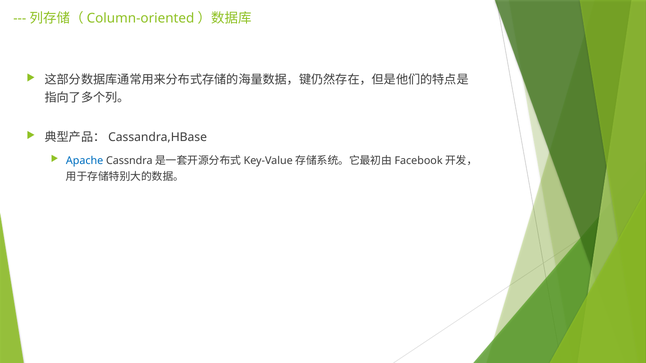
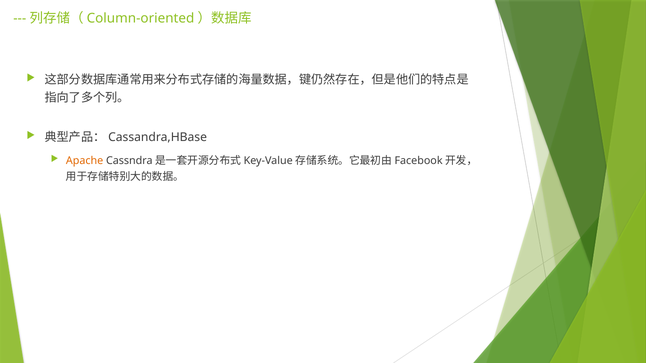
Apache colour: blue -> orange
